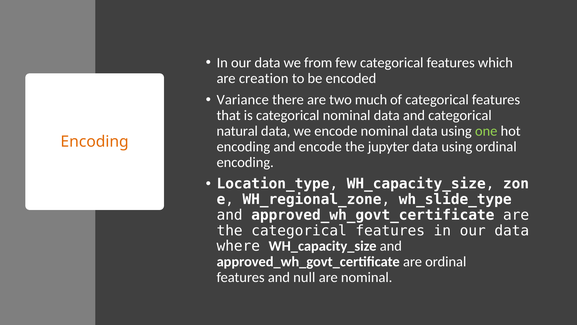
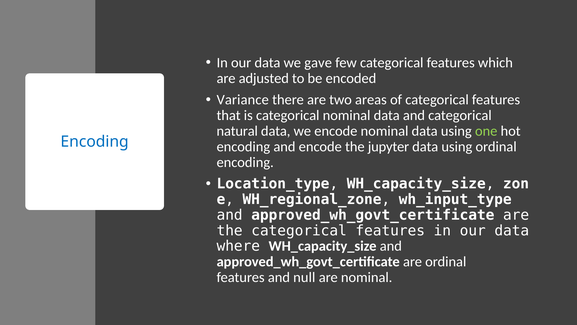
from: from -> gave
creation: creation -> adjusted
much: much -> areas
Encoding at (95, 141) colour: orange -> blue
wh_slide_type: wh_slide_type -> wh_input_type
